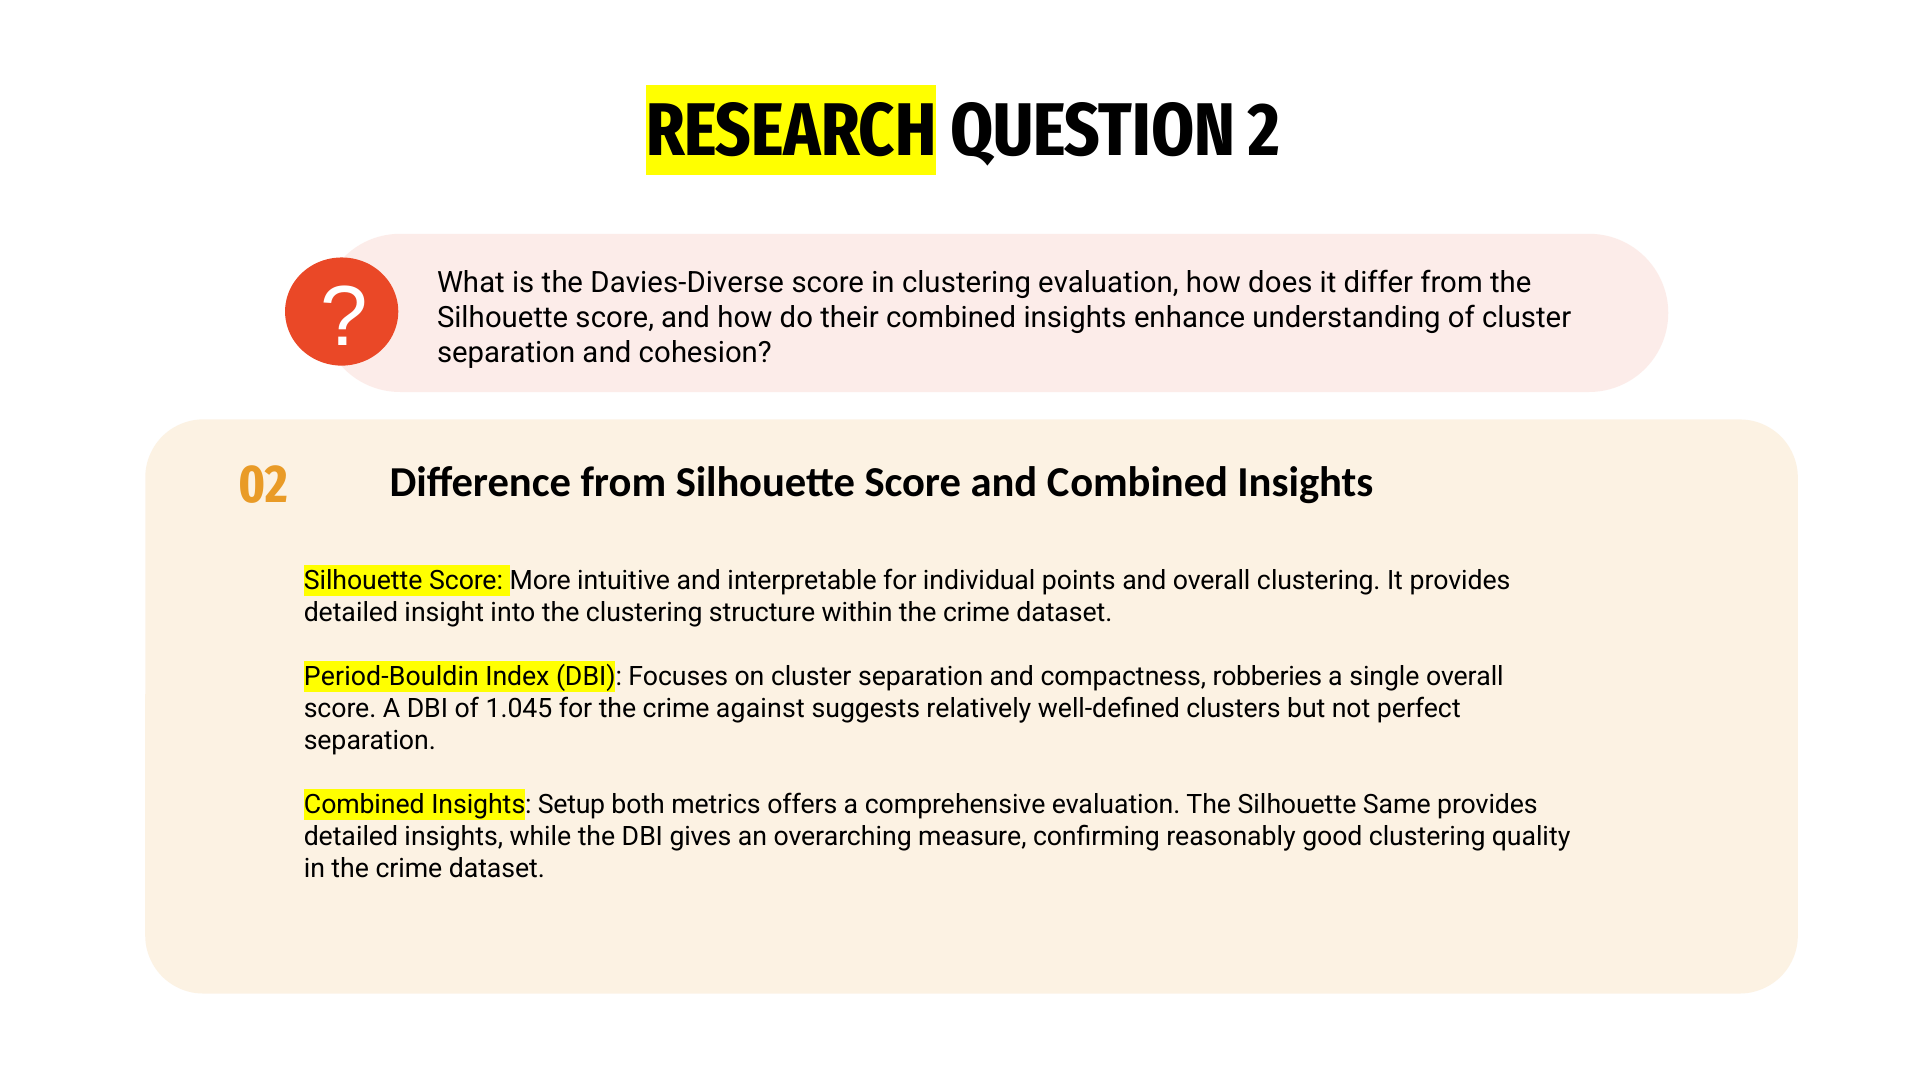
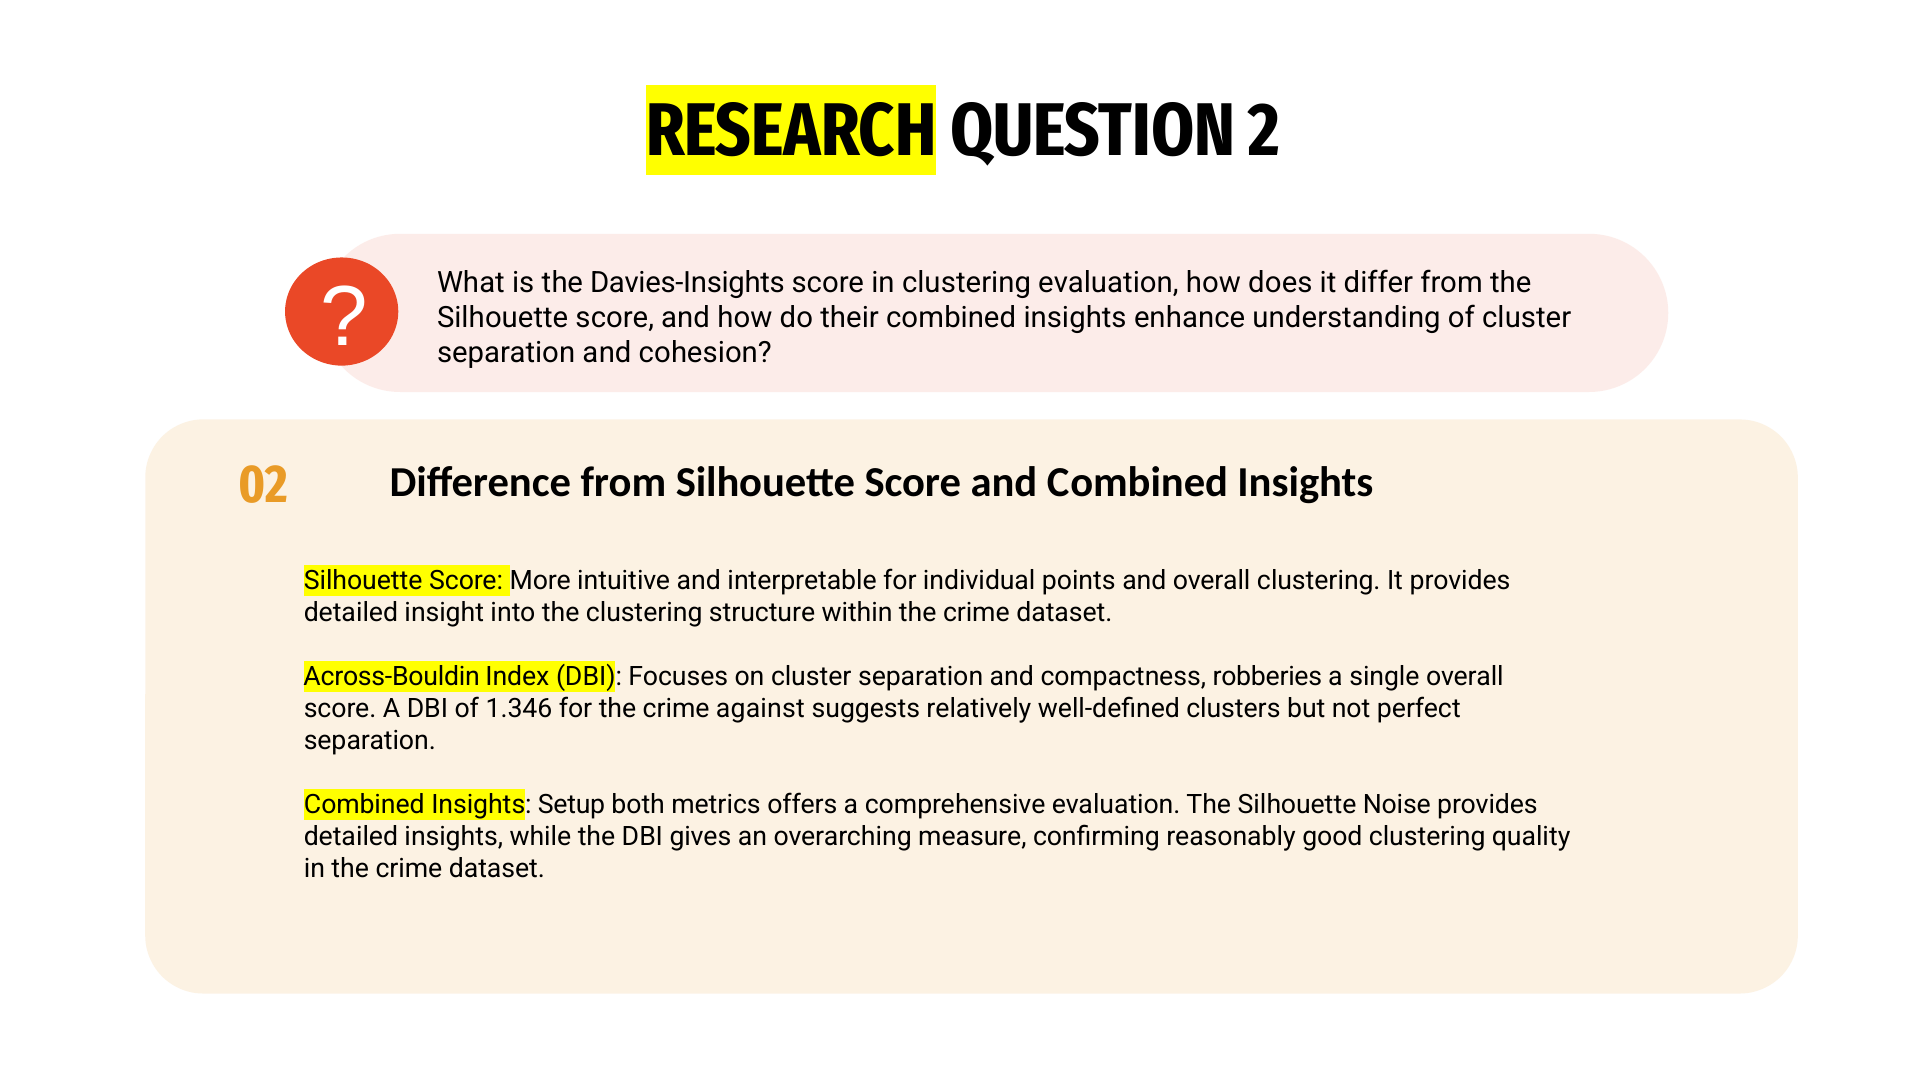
Davies-Diverse: Davies-Diverse -> Davies-Insights
Period-Bouldin: Period-Bouldin -> Across-Bouldin
1.045: 1.045 -> 1.346
Same: Same -> Noise
